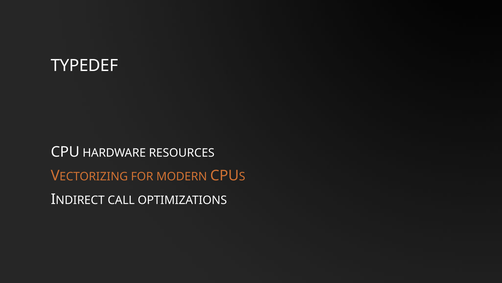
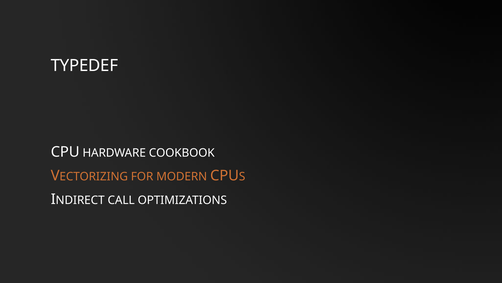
RESOURCES: RESOURCES -> COOKBOOK
